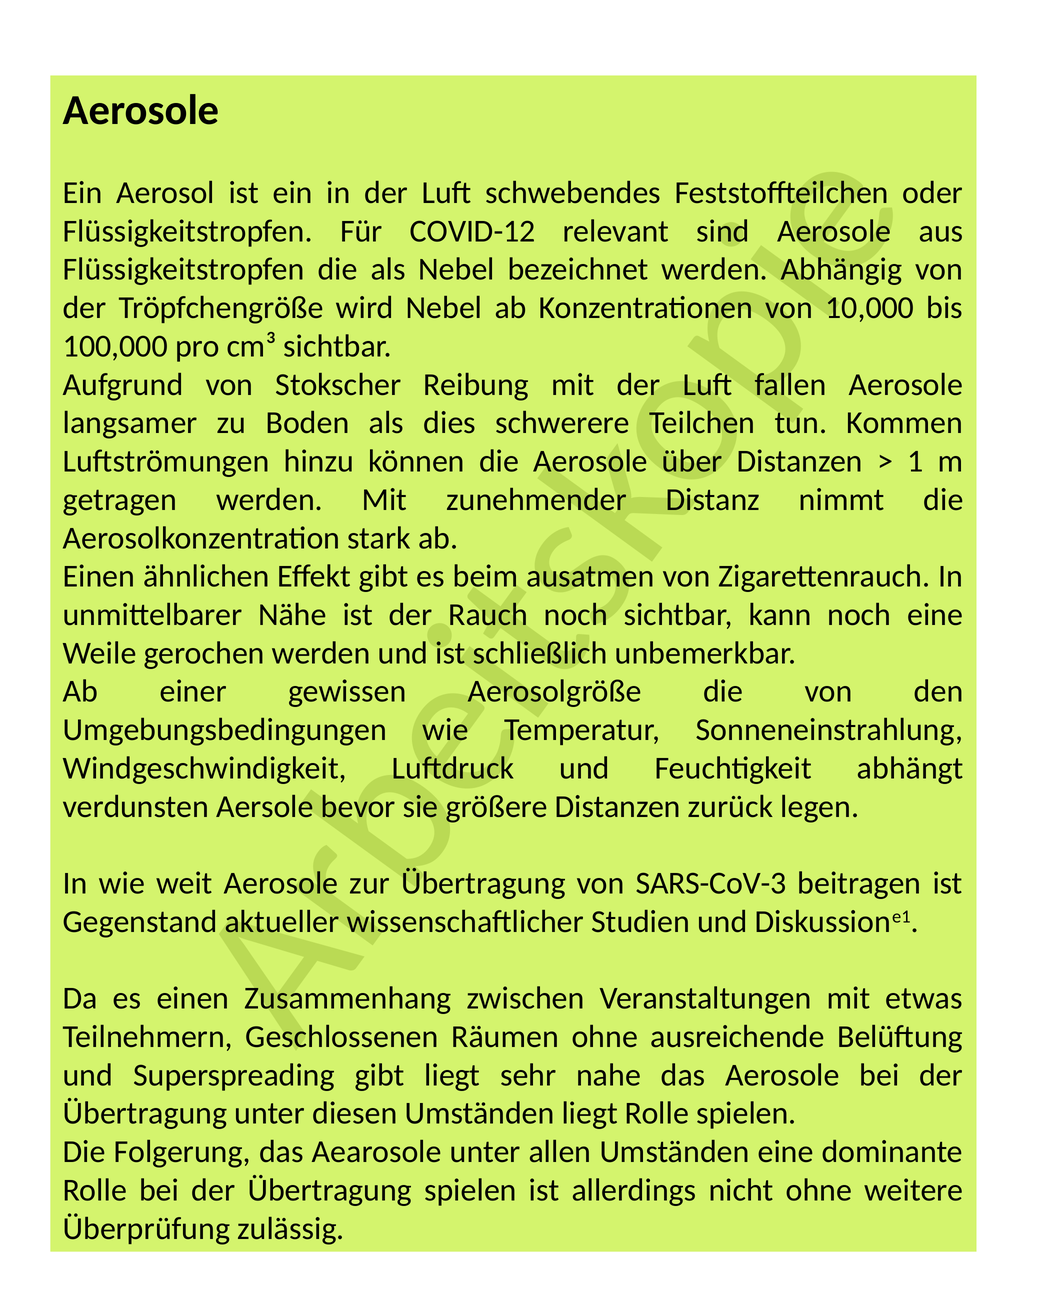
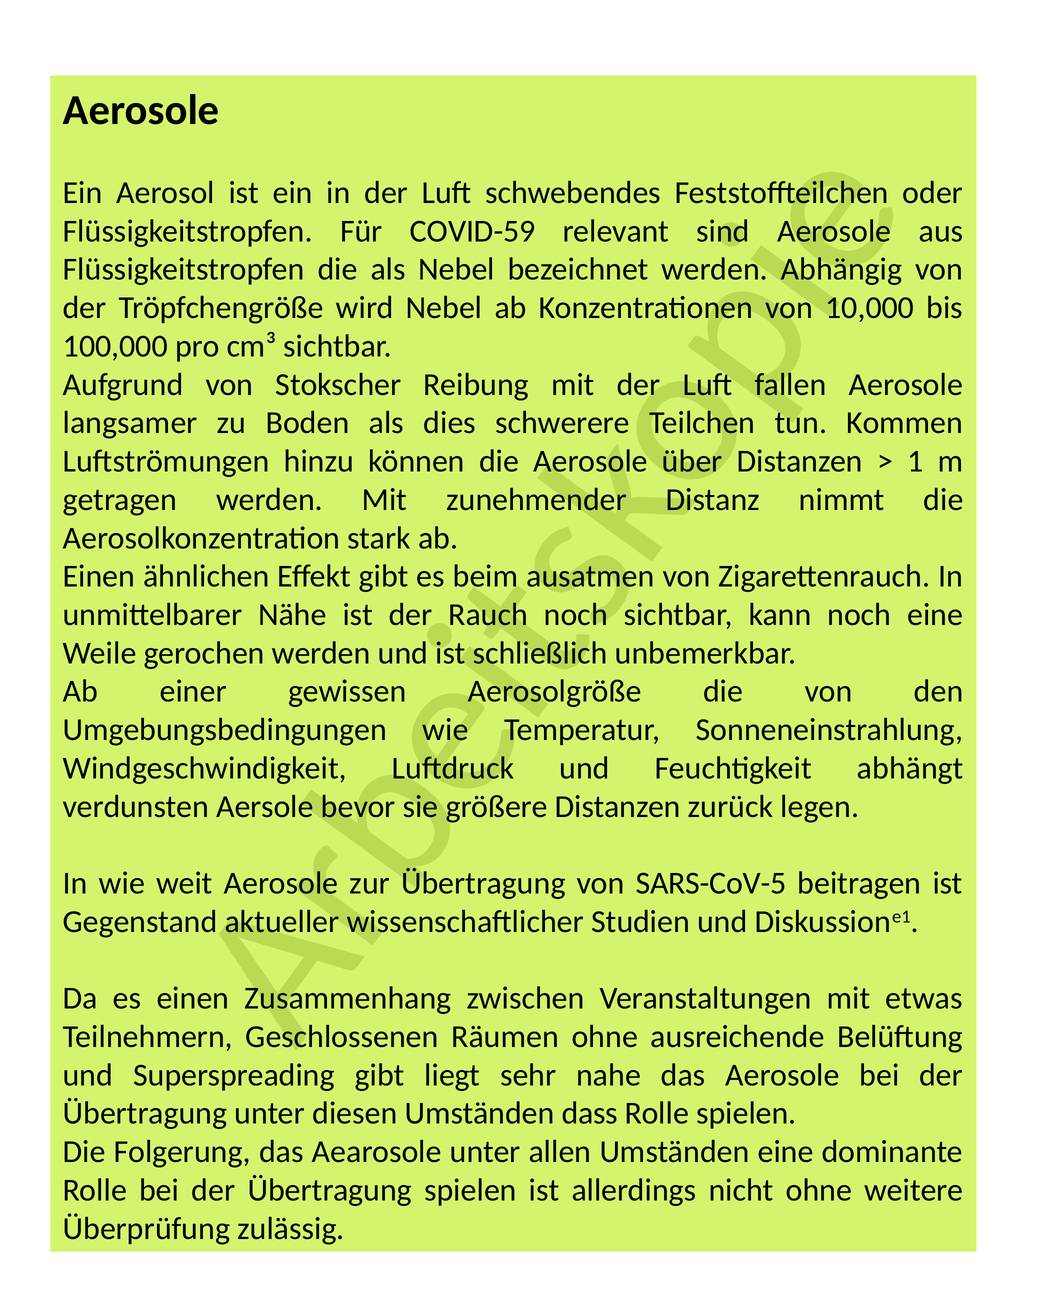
COVID-12: COVID-12 -> COVID-59
SARS-CoV-3: SARS-CoV-3 -> SARS-CoV-5
Umständen liegt: liegt -> dass
